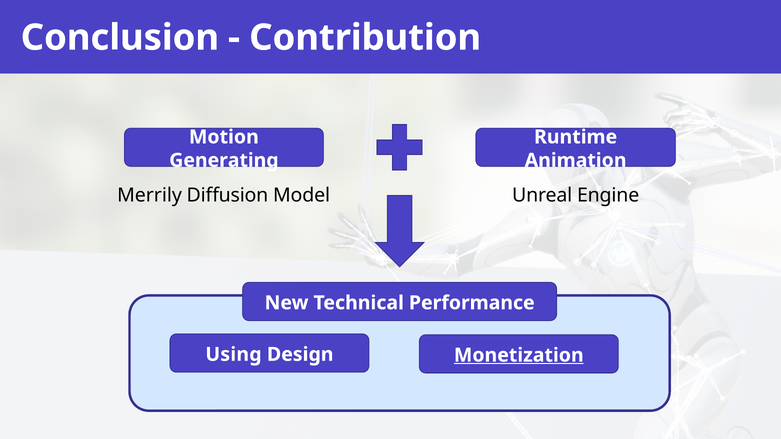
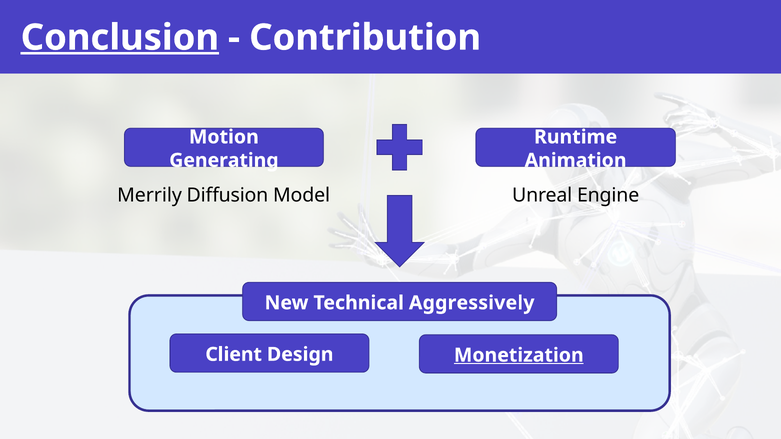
Conclusion underline: none -> present
Performance: Performance -> Aggressively
Using: Using -> Client
